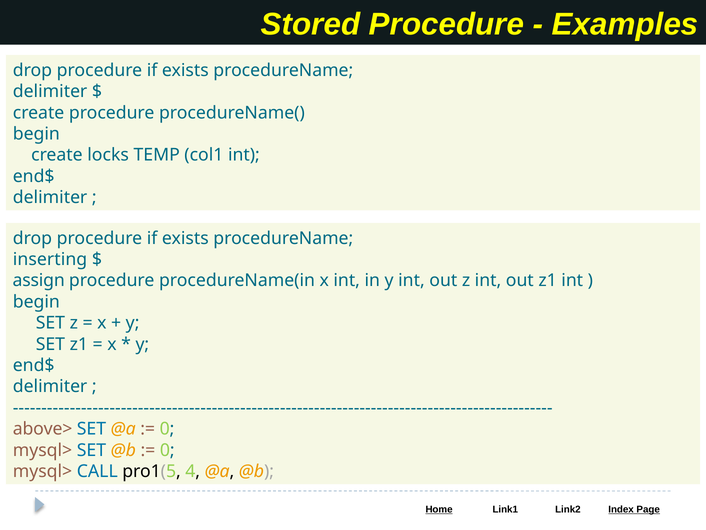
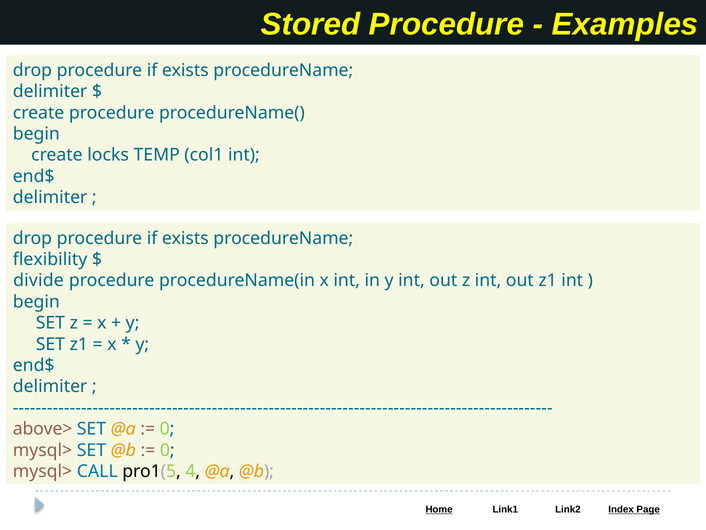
inserting: inserting -> flexibility
assign: assign -> divide
